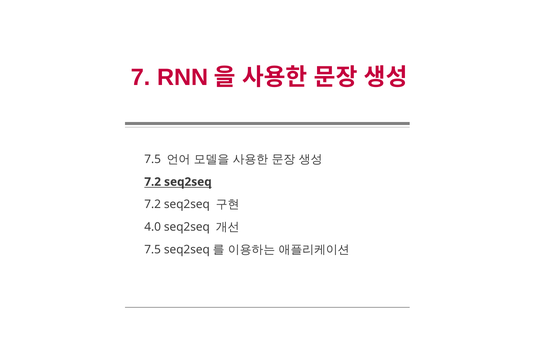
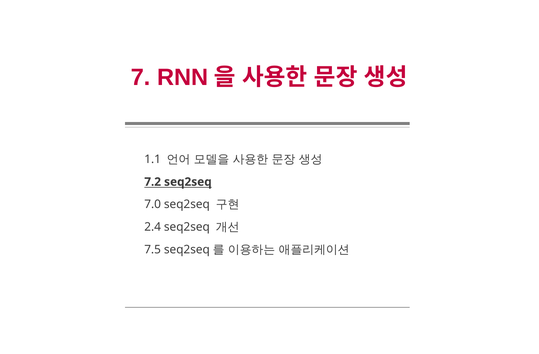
7.5 at (153, 159): 7.5 -> 1.1
7.2 at (153, 204): 7.2 -> 7.0
4.0: 4.0 -> 2.4
